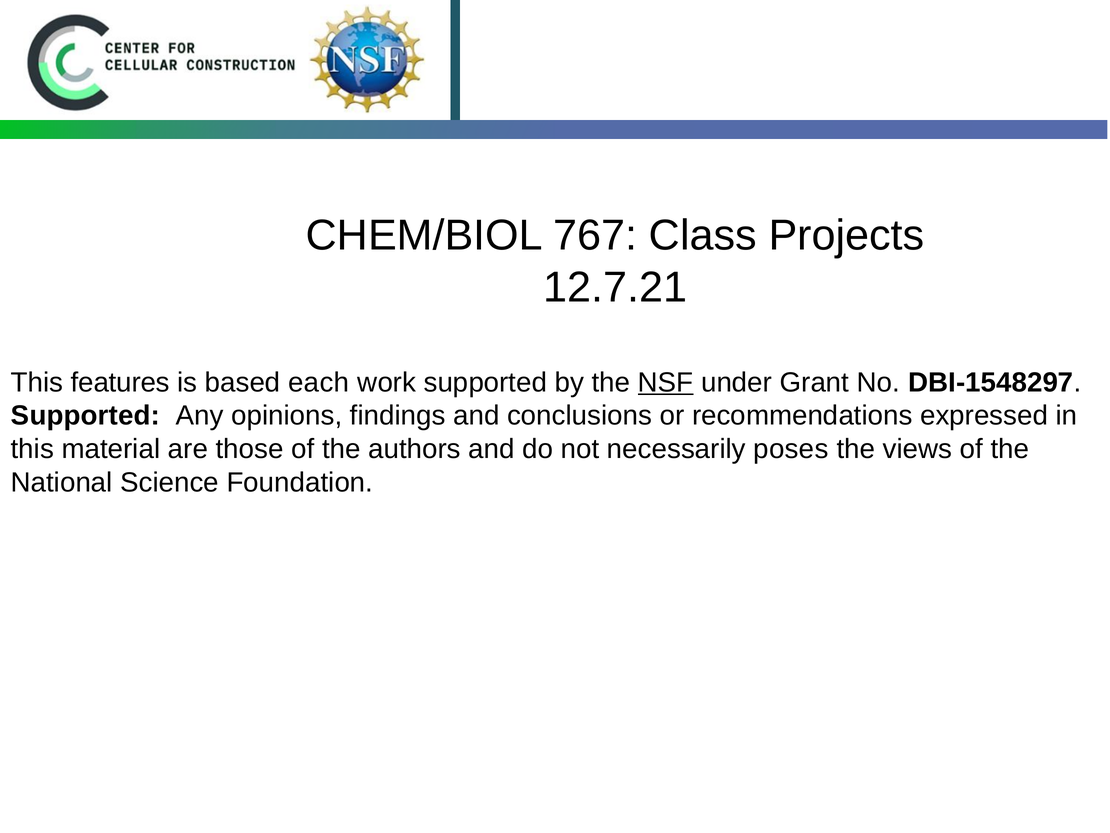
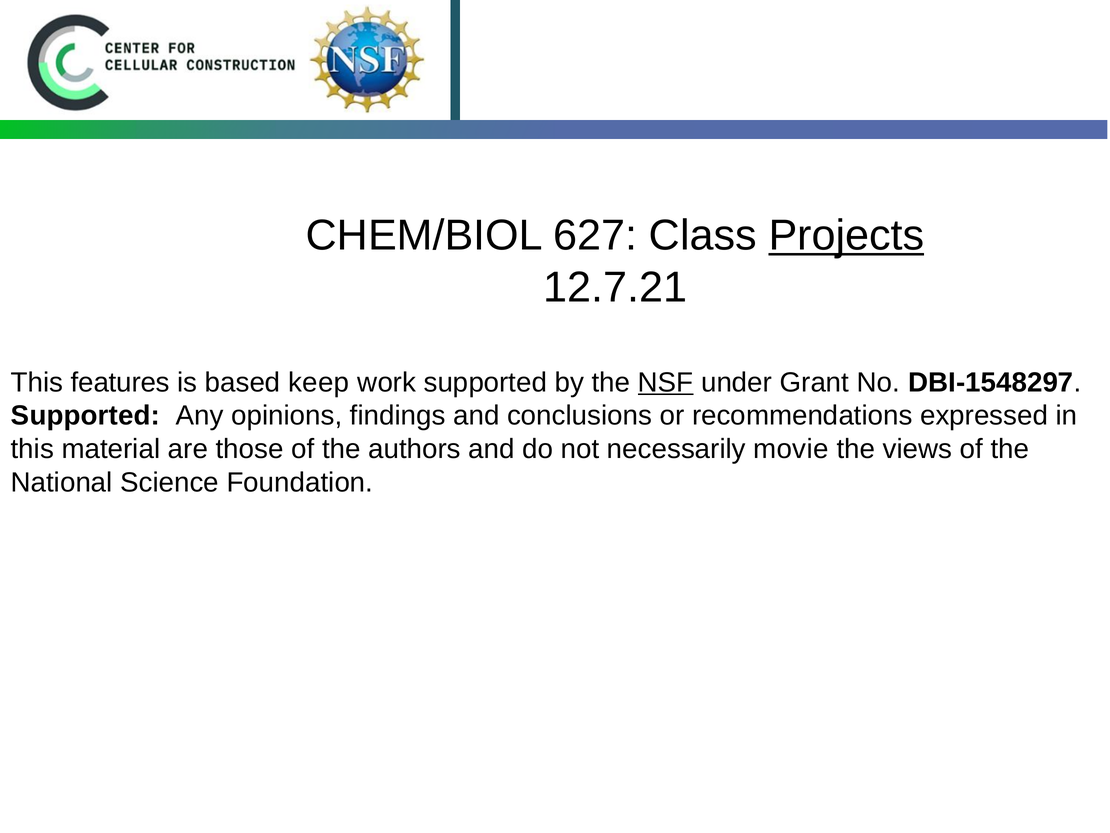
767: 767 -> 627
Projects underline: none -> present
each: each -> keep
poses: poses -> movie
